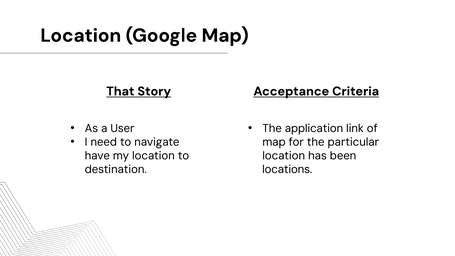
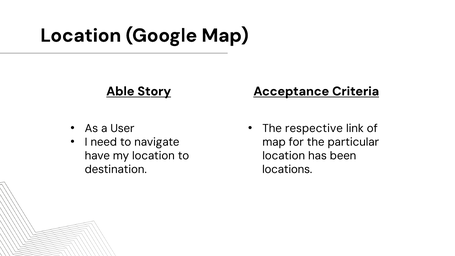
That: That -> Able
application: application -> respective
